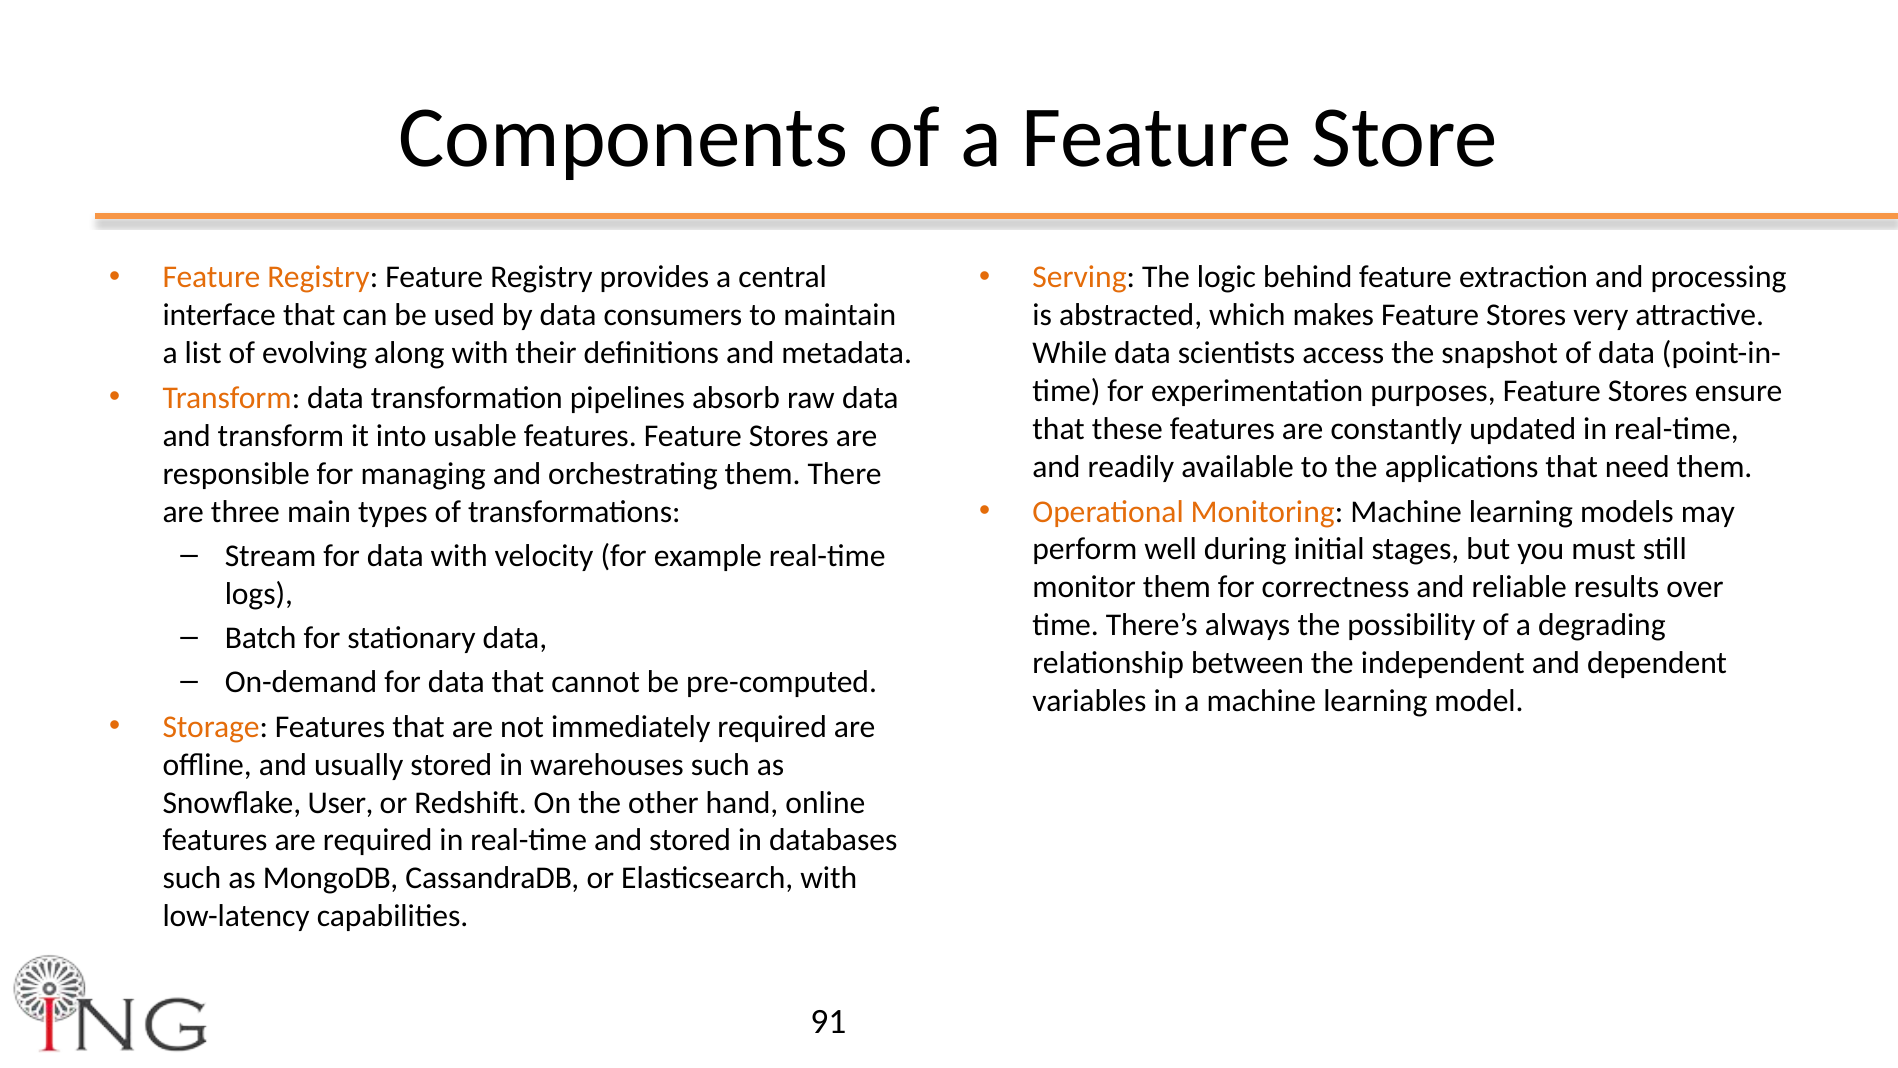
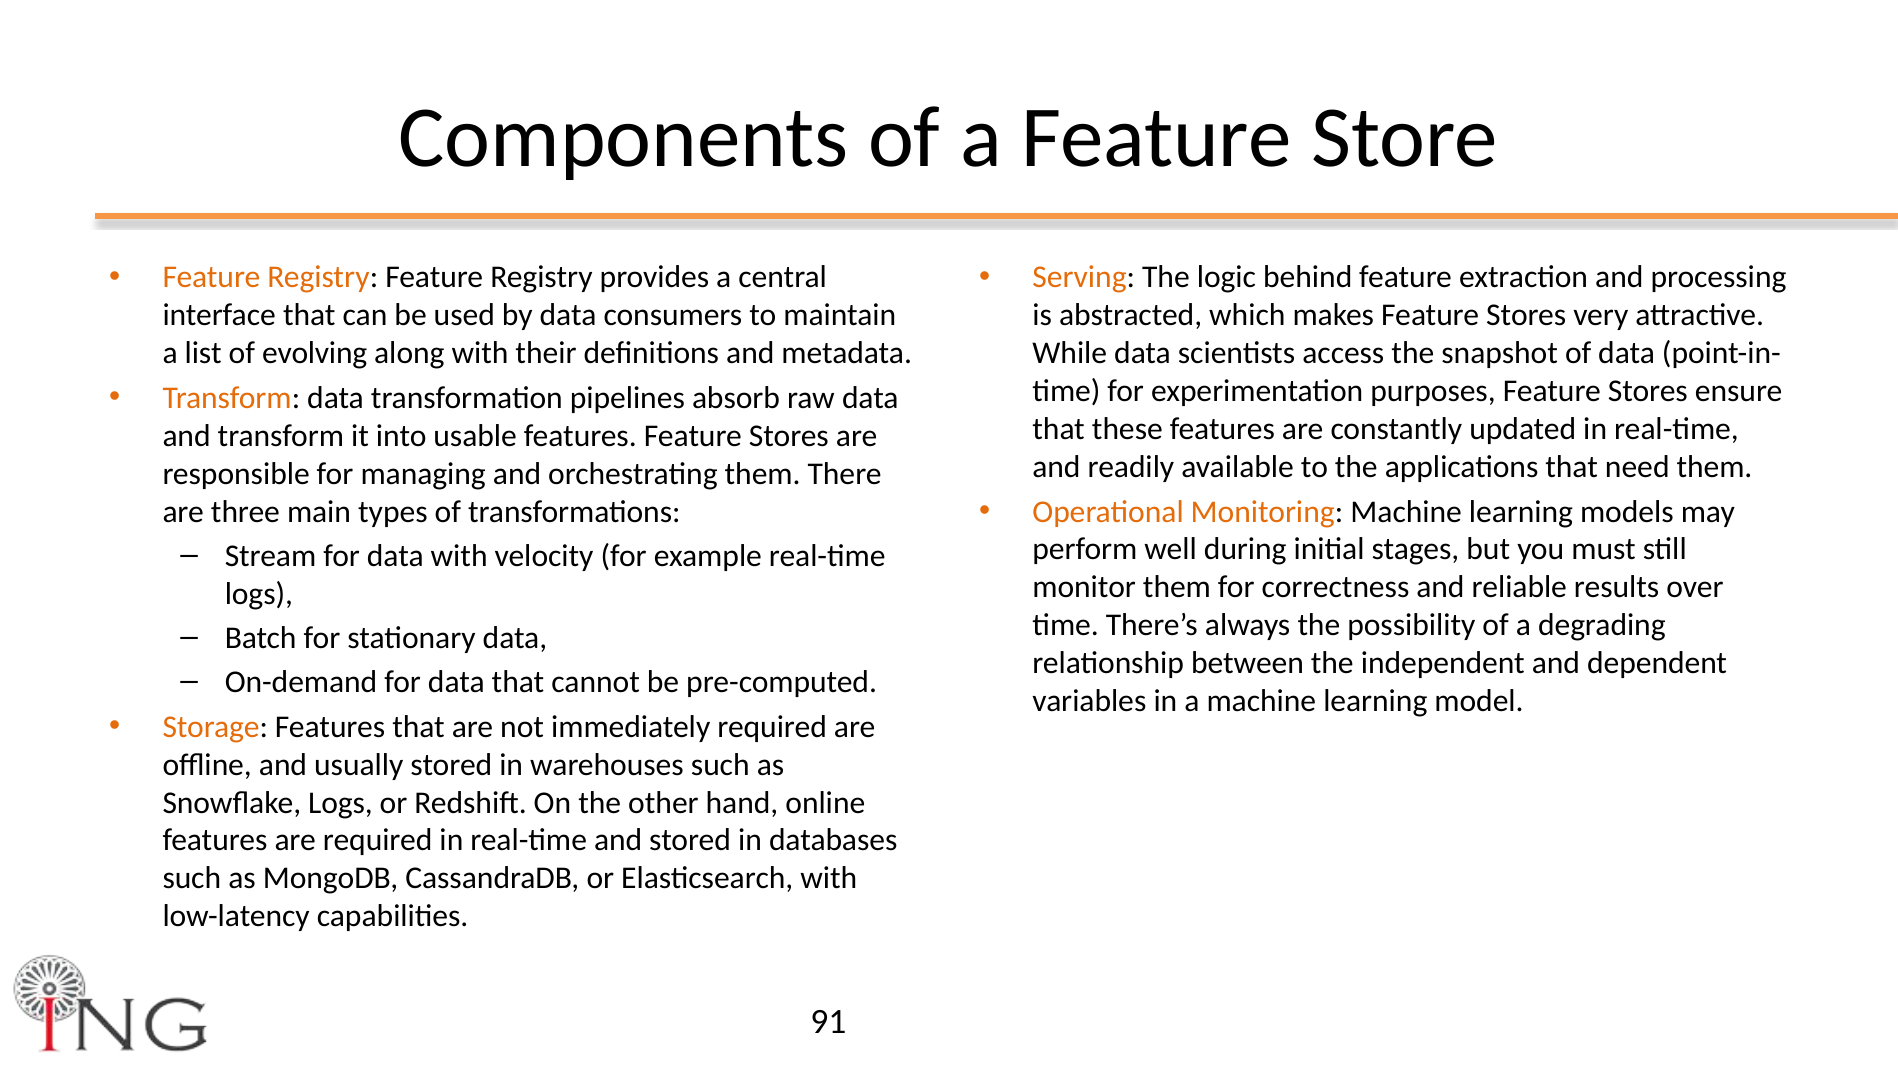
Snowflake User: User -> Logs
